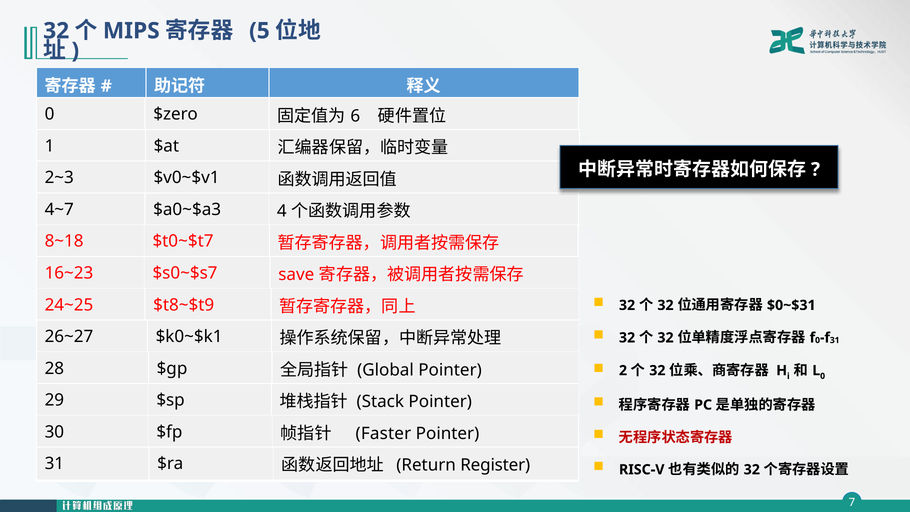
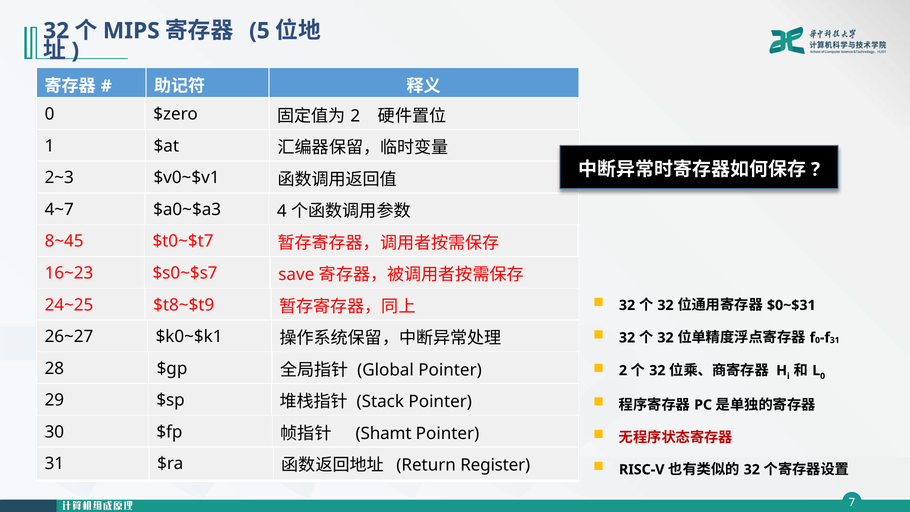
6 at (355, 116): 6 -> 2
8~18: 8~18 -> 8~45
Faster: Faster -> Shamt
